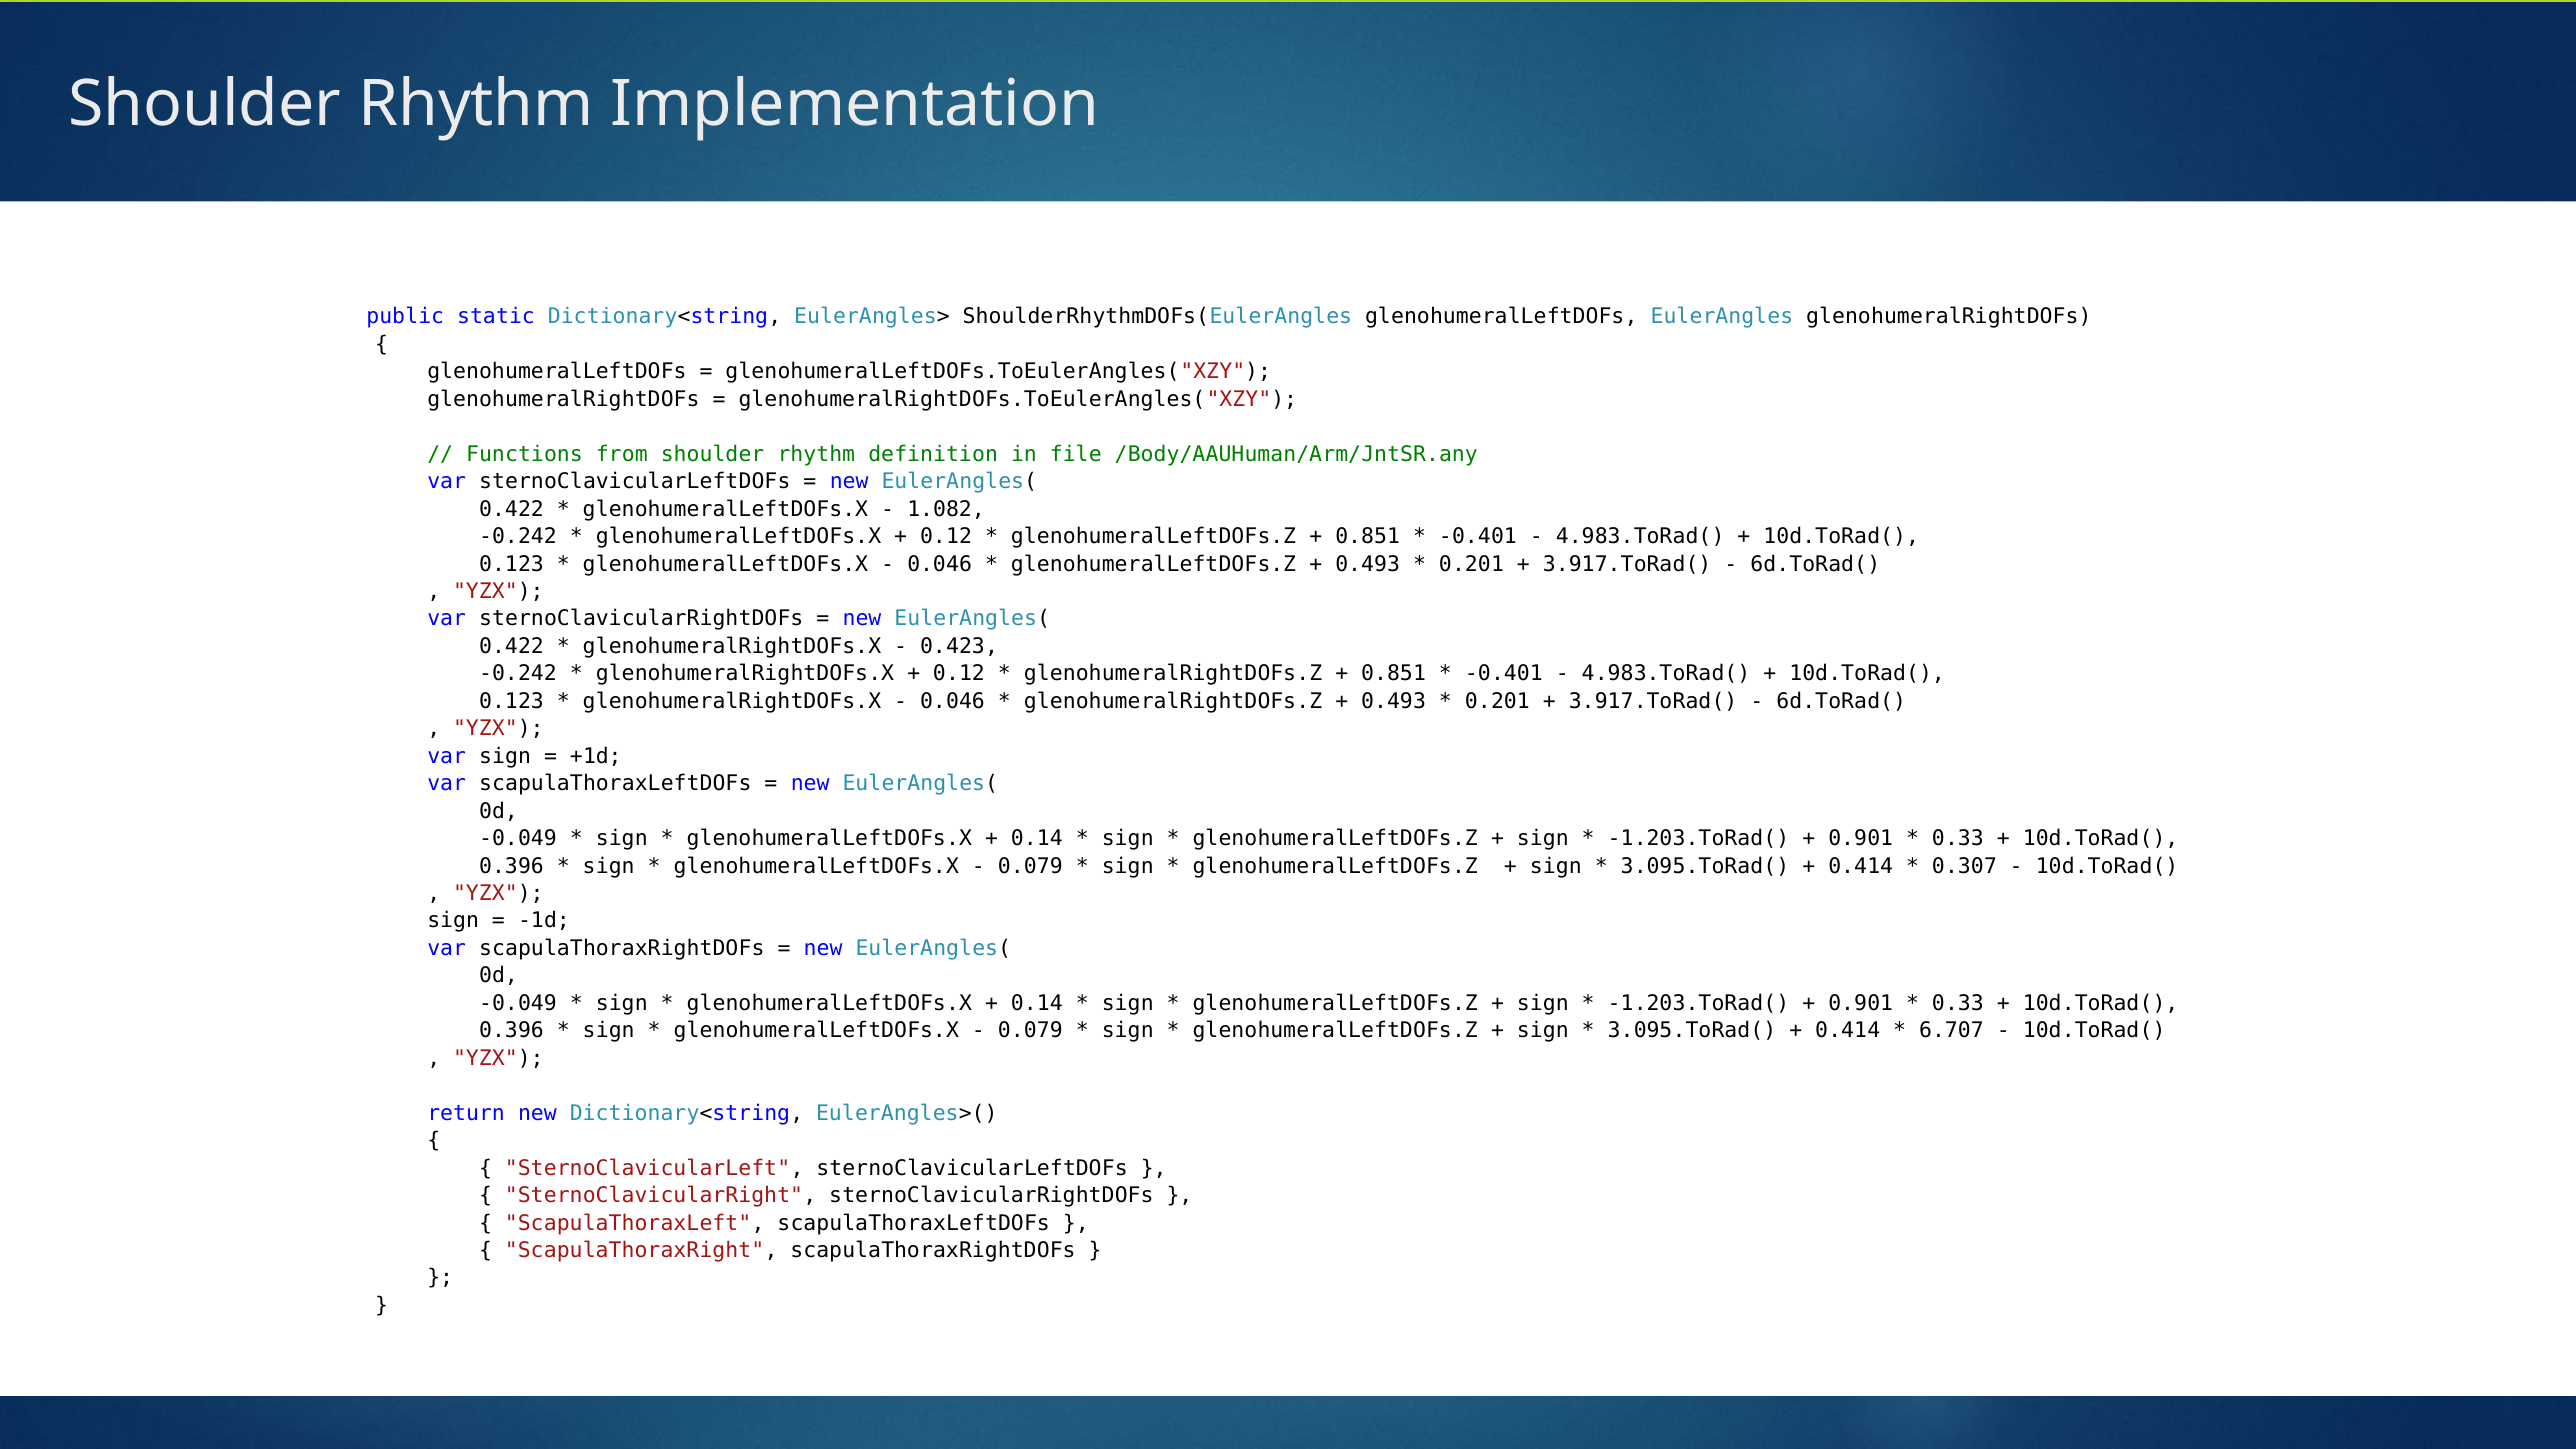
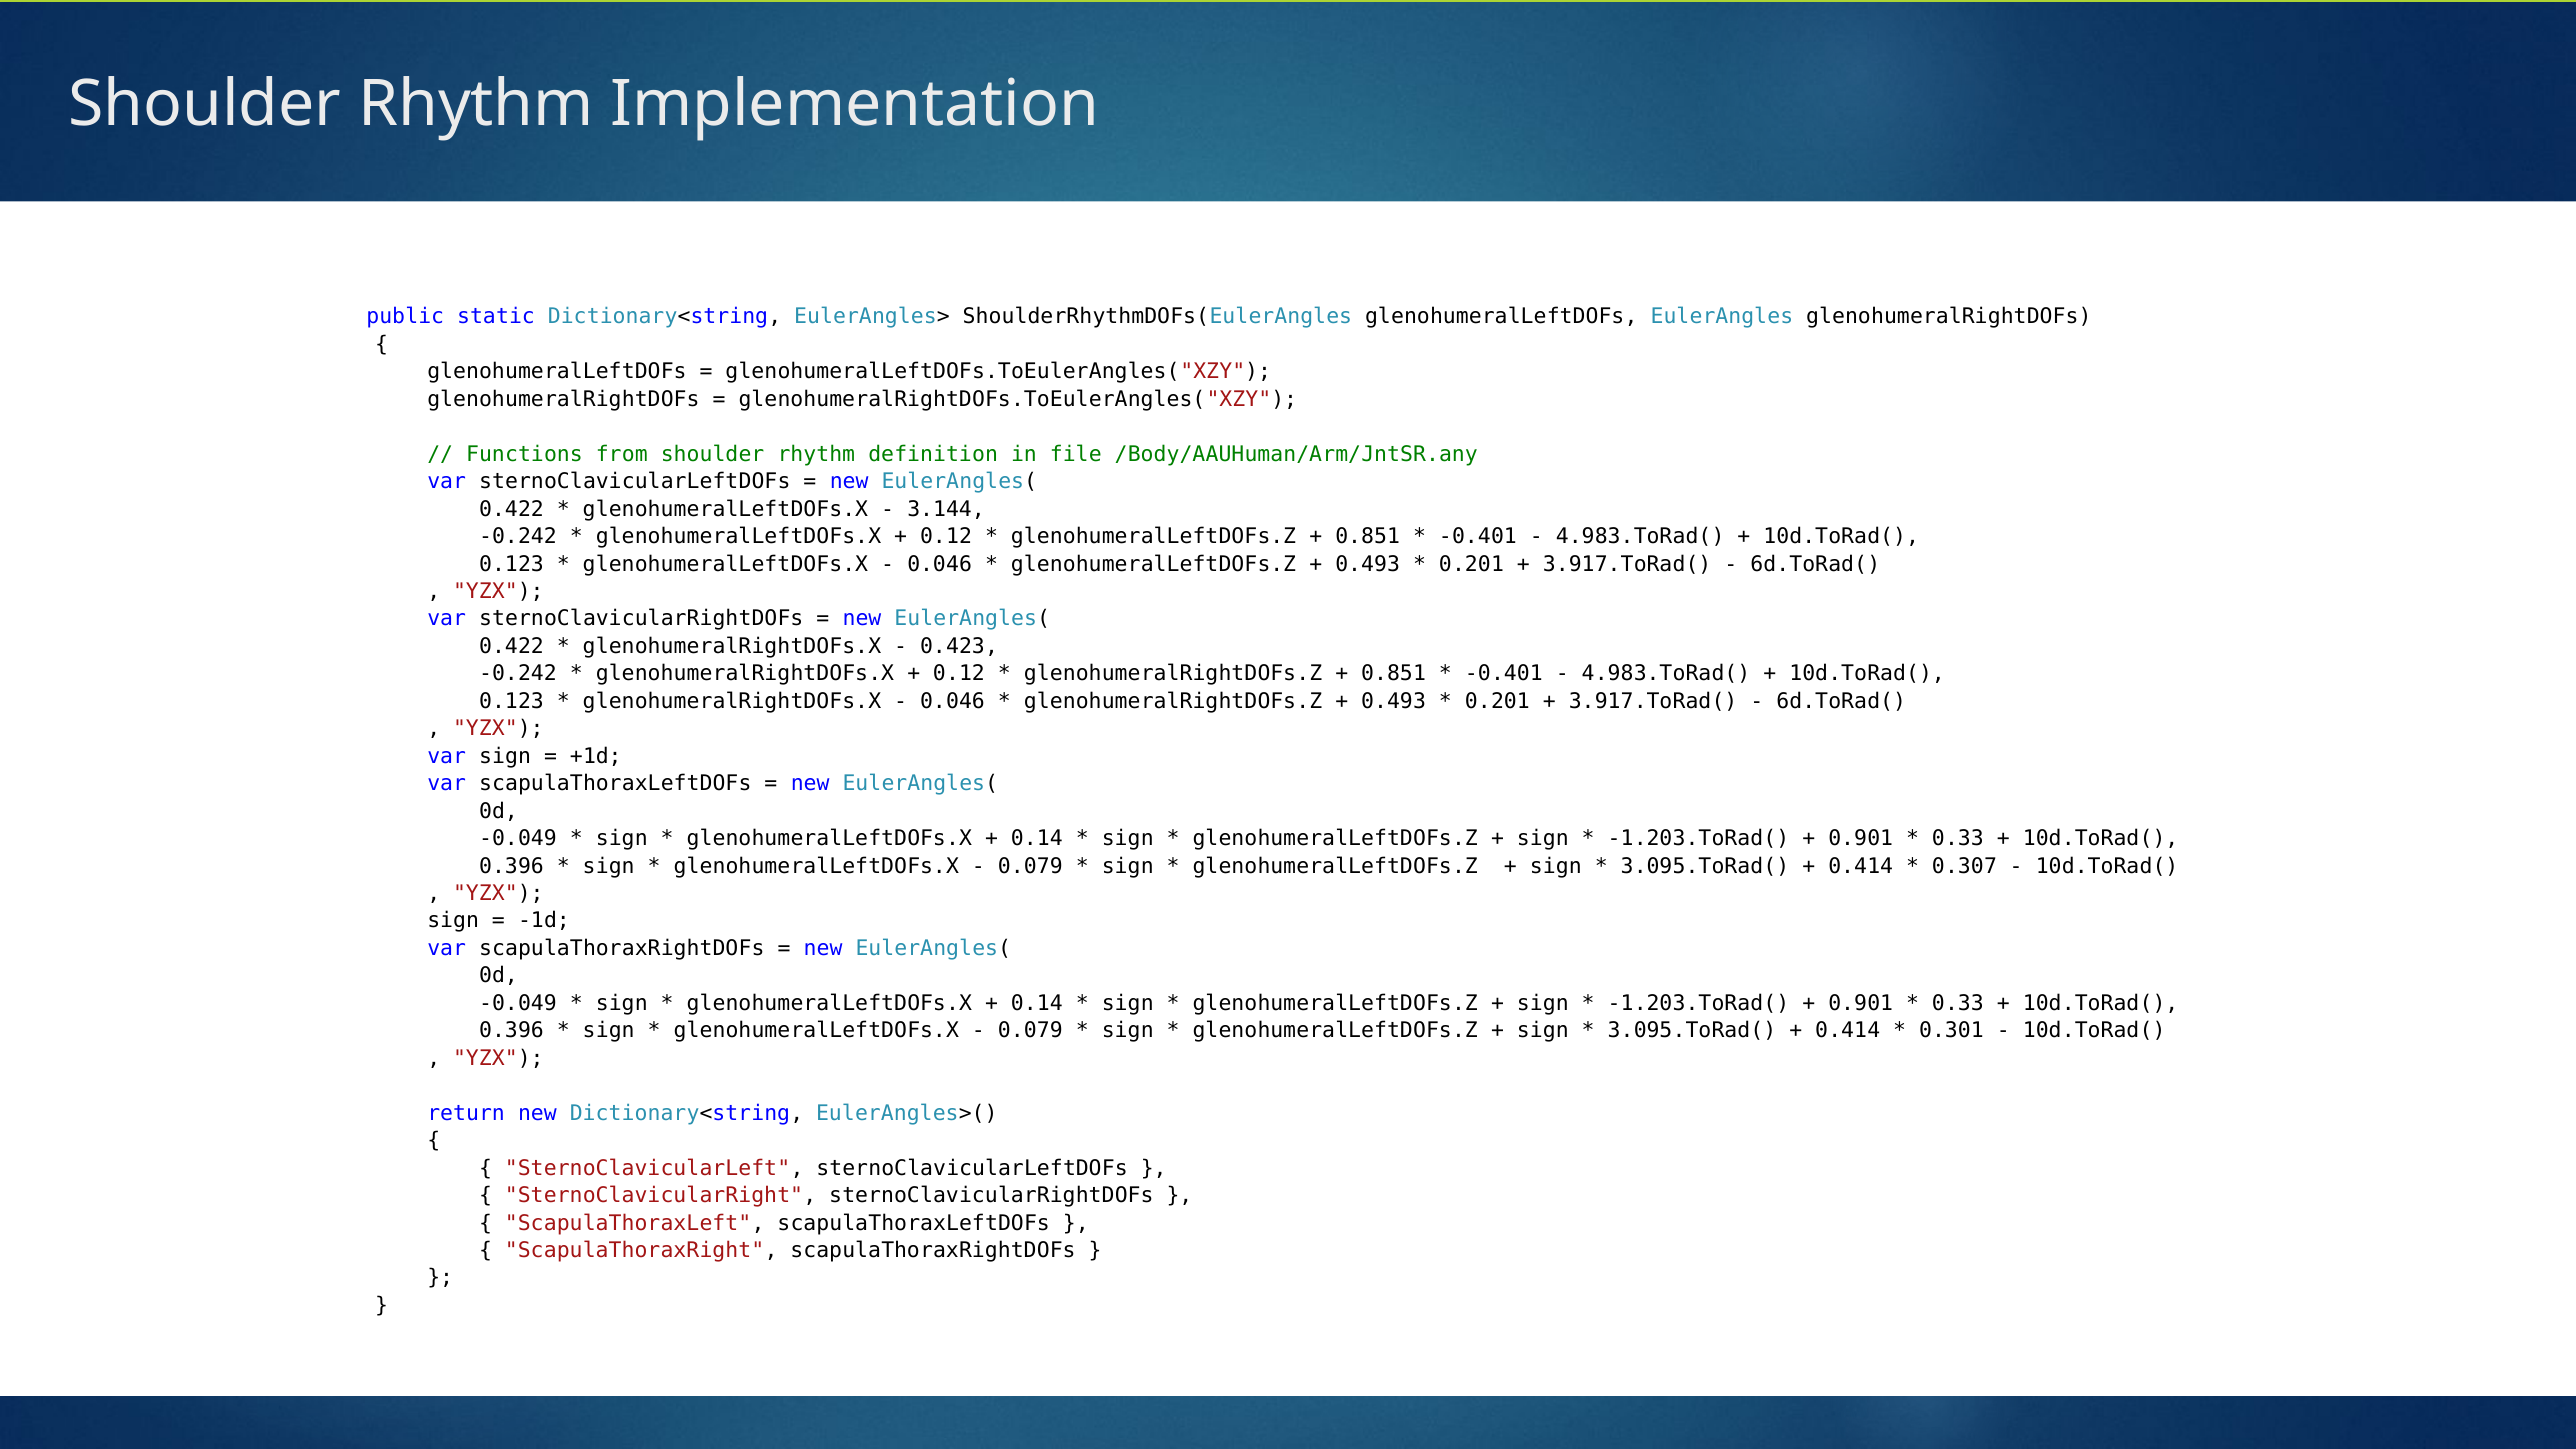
1.082: 1.082 -> 3.144
6.707: 6.707 -> 0.301
